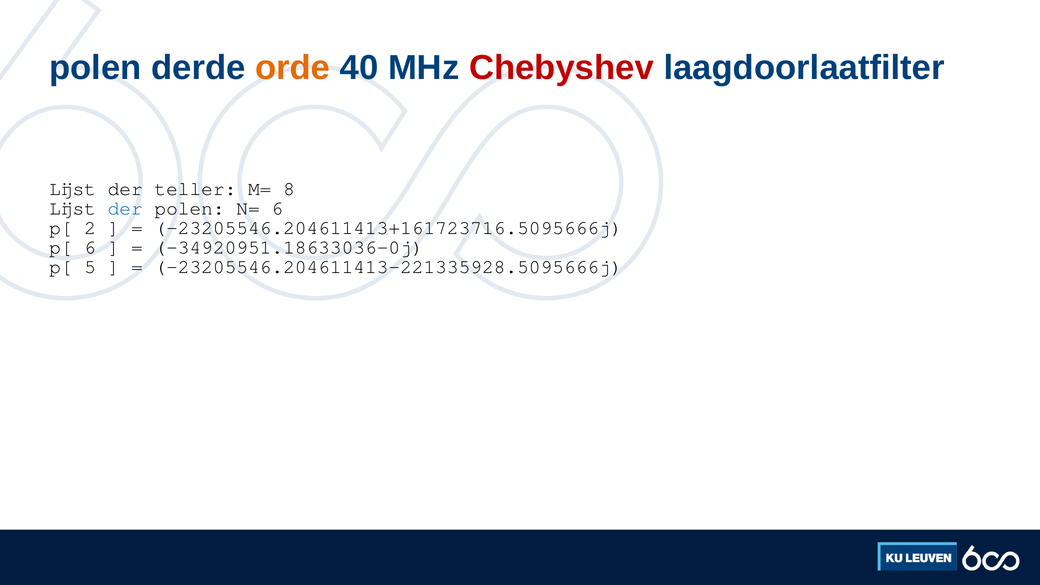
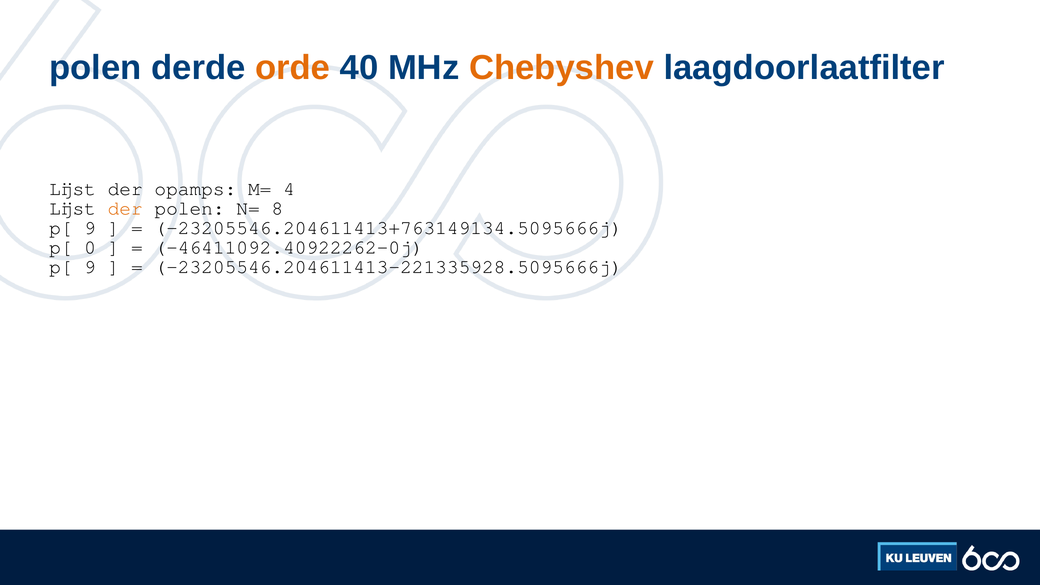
Chebyshev colour: red -> orange
teller: teller -> opamps
8: 8 -> 4
der at (125, 208) colour: blue -> orange
N= 6: 6 -> 8
2 at (90, 228): 2 -> 9
-23205546.204611413+161723716.5095666j: -23205546.204611413+161723716.5095666j -> -23205546.204611413+763149134.5095666j
p[ 6: 6 -> 0
-34920951.18633036-0j: -34920951.18633036-0j -> -46411092.40922262-0j
5 at (90, 267): 5 -> 9
